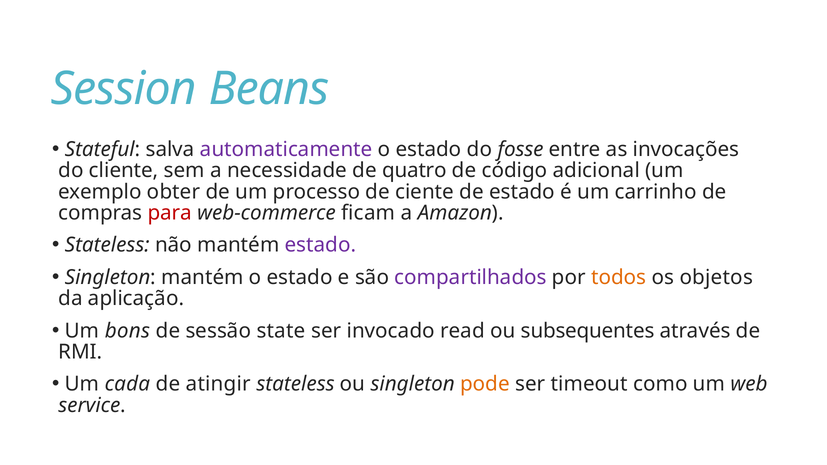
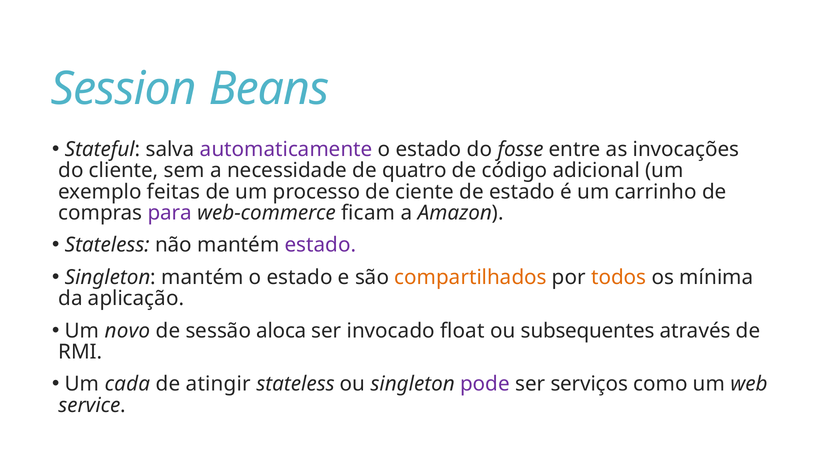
obter: obter -> feitas
para colour: red -> purple
compartilhados colour: purple -> orange
objetos: objetos -> mínima
bons: bons -> novo
state: state -> aloca
read: read -> float
pode colour: orange -> purple
timeout: timeout -> serviços
